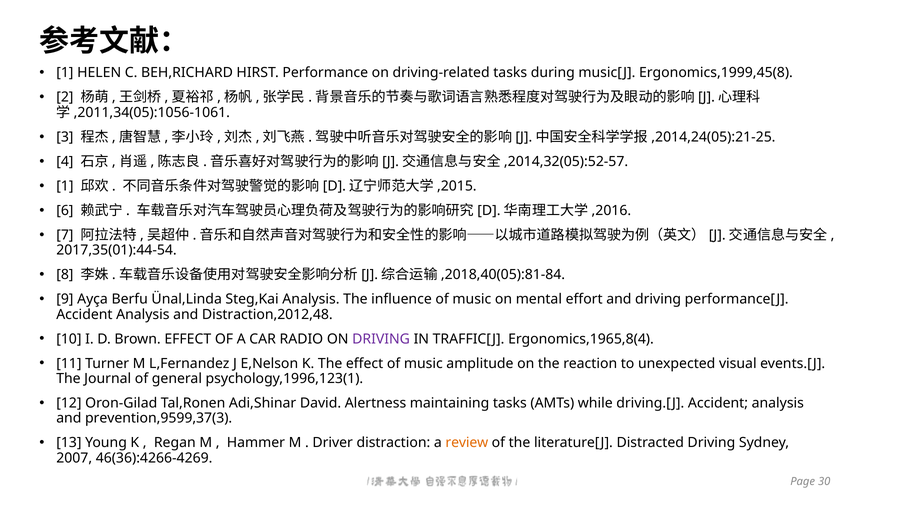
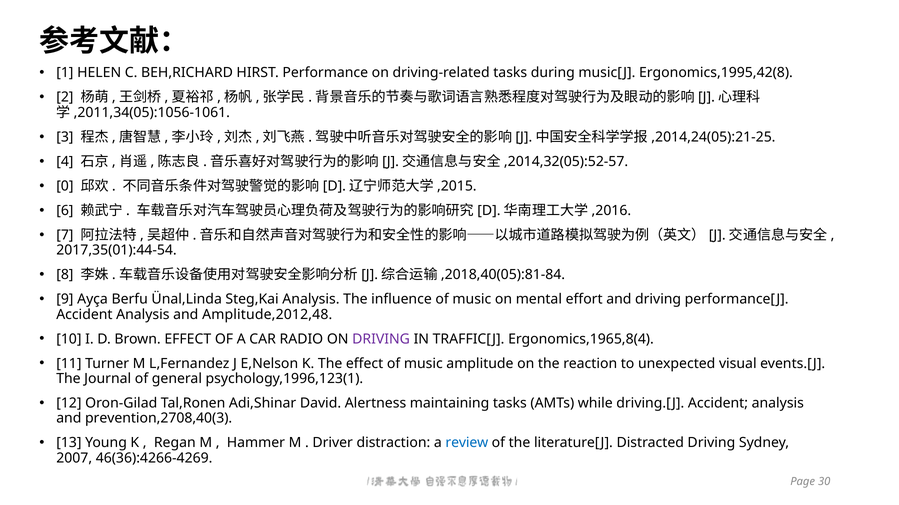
Ergonomics,1999,45(8: Ergonomics,1999,45(8 -> Ergonomics,1995,42(8
1 at (65, 186): 1 -> 0
Distraction,2012,48: Distraction,2012,48 -> Amplitude,2012,48
prevention,9599,37(3: prevention,9599,37(3 -> prevention,2708,40(3
review colour: orange -> blue
